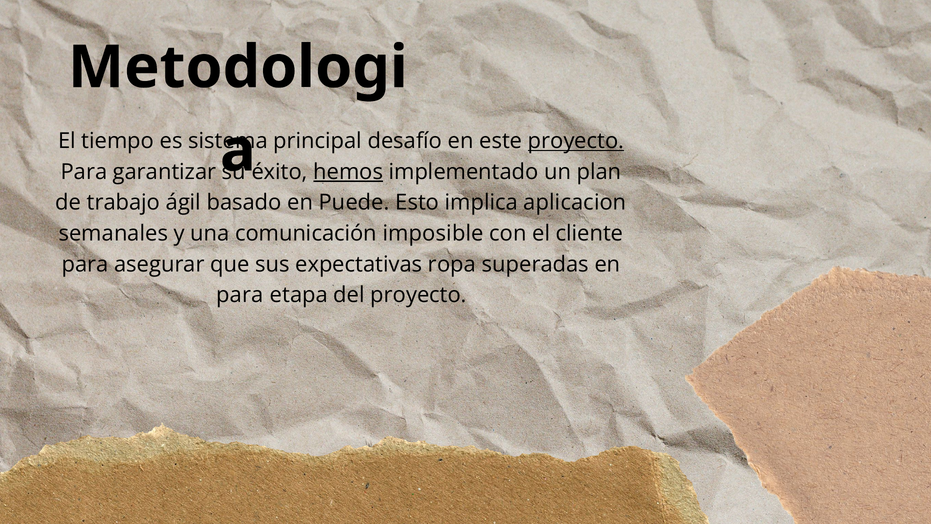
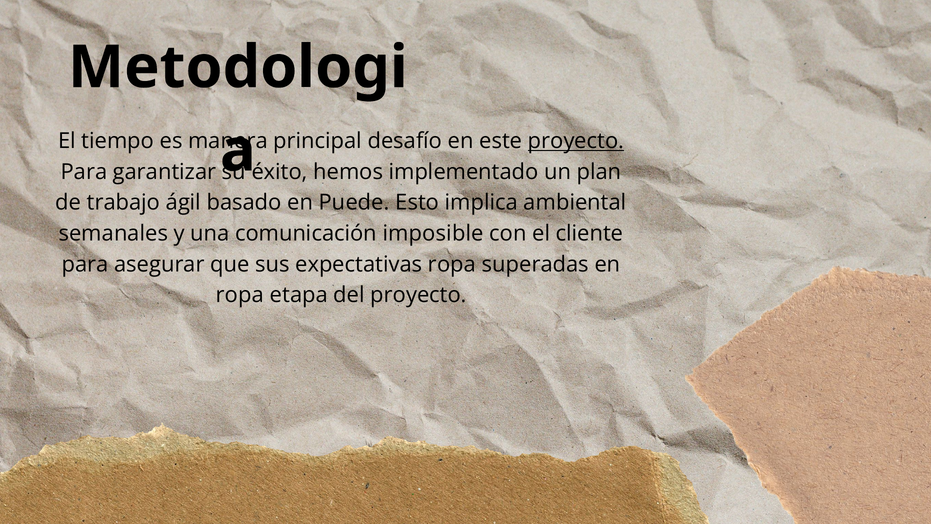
sistema: sistema -> manera
hemos underline: present -> none
aplicacion: aplicacion -> ambiental
para at (240, 295): para -> ropa
